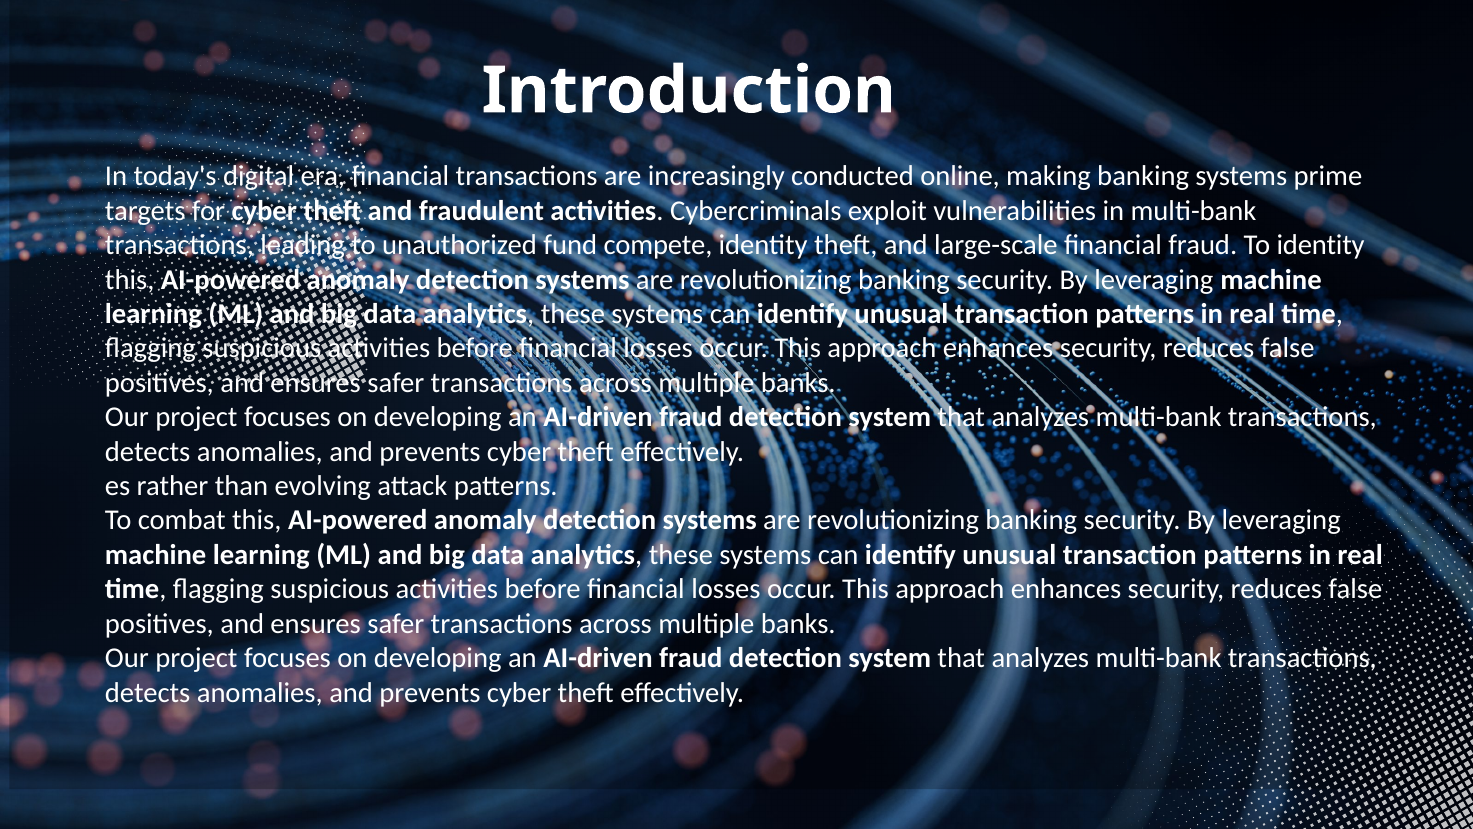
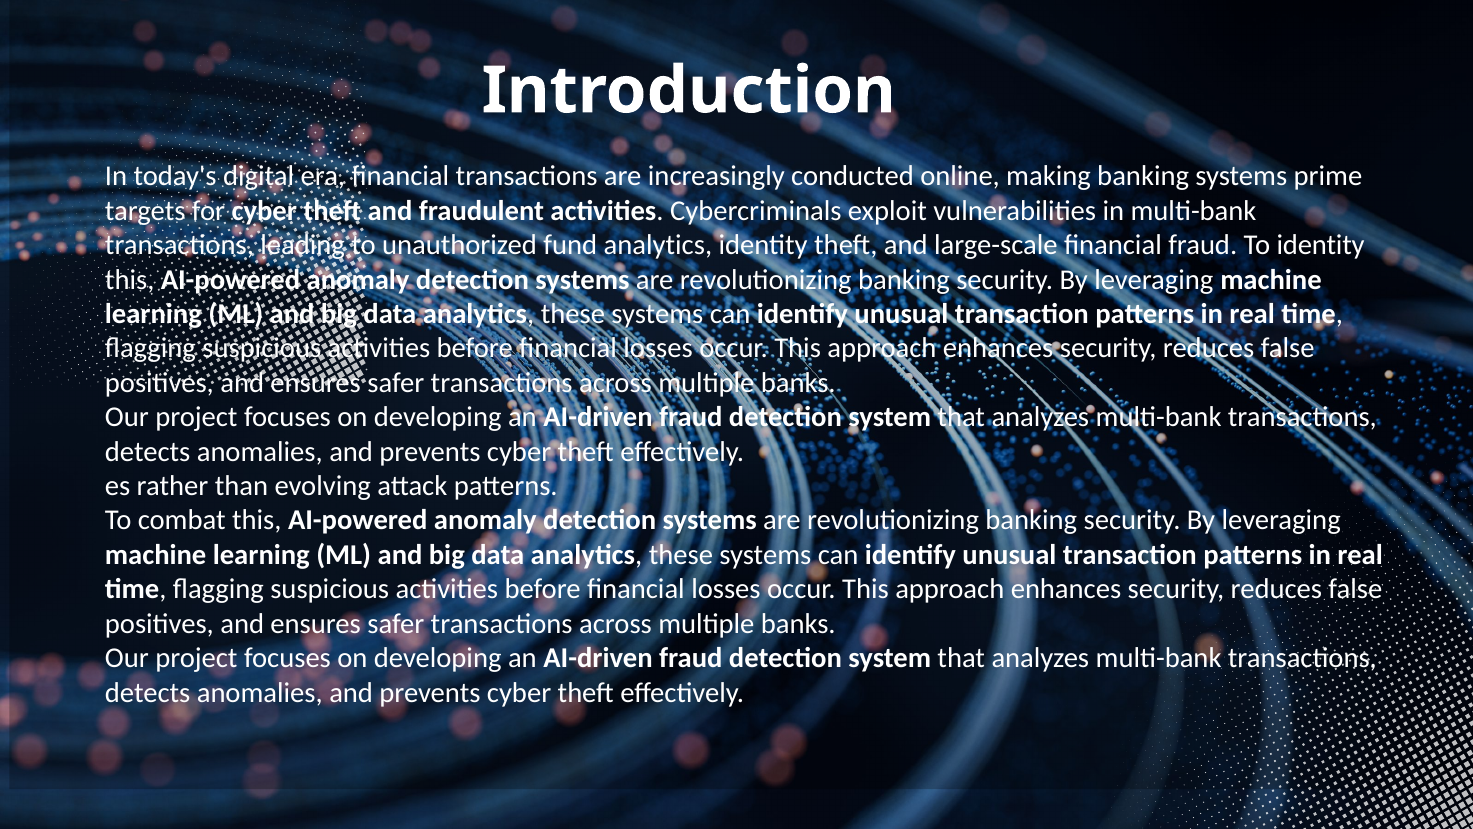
fund compete: compete -> analytics
